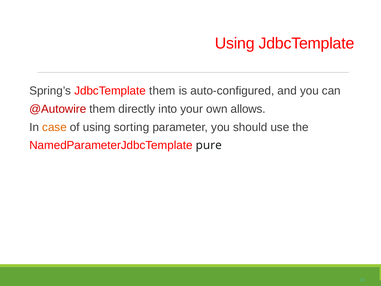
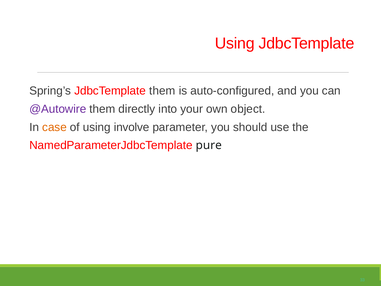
@Autowire colour: red -> purple
allows: allows -> object
sorting: sorting -> involve
